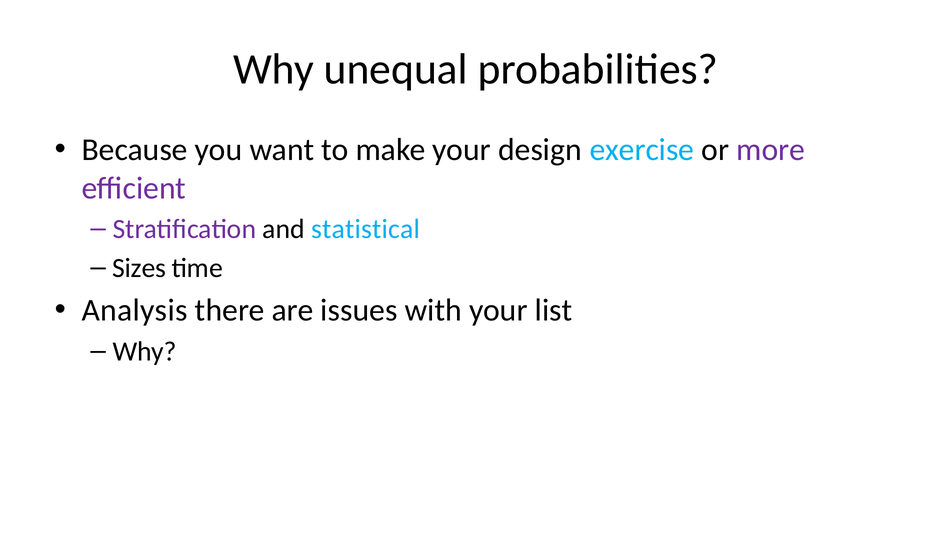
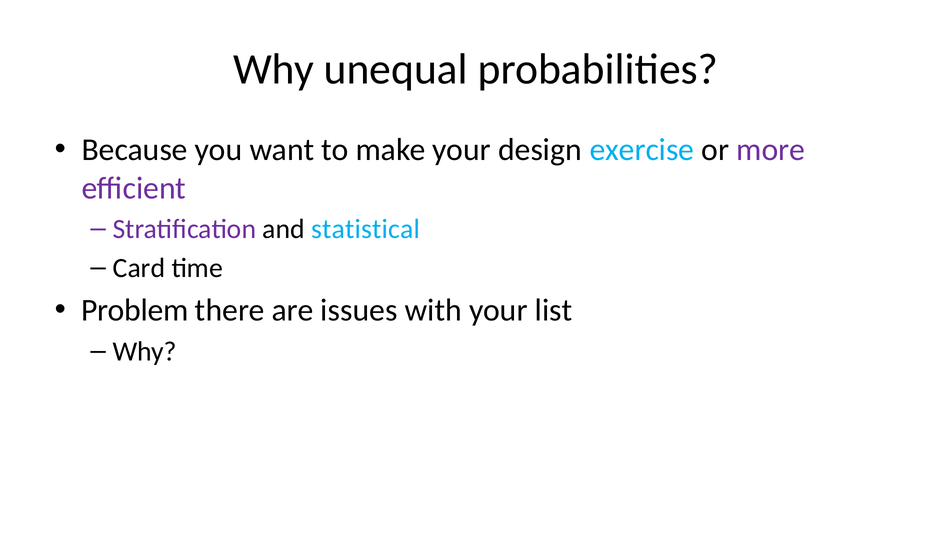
Sizes: Sizes -> Card
Analysis: Analysis -> Problem
